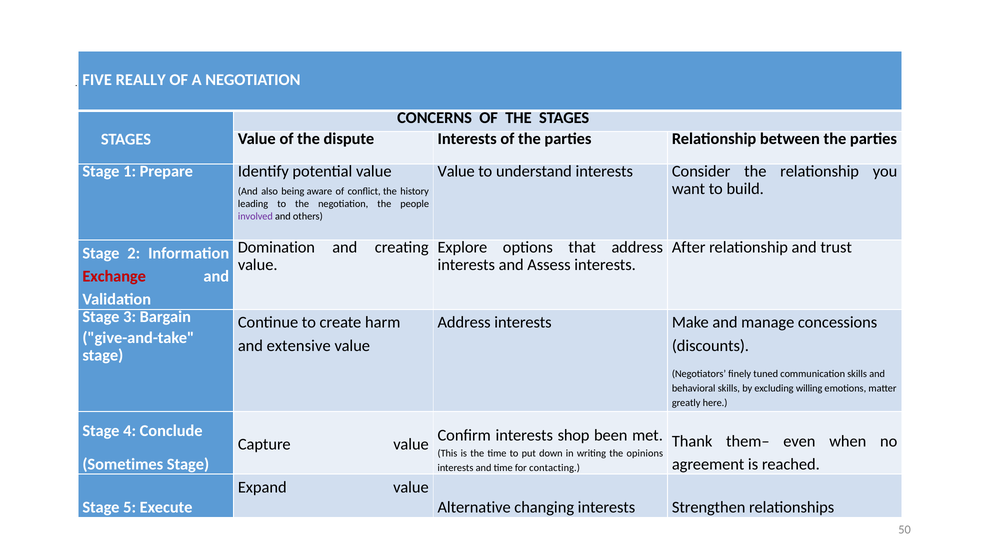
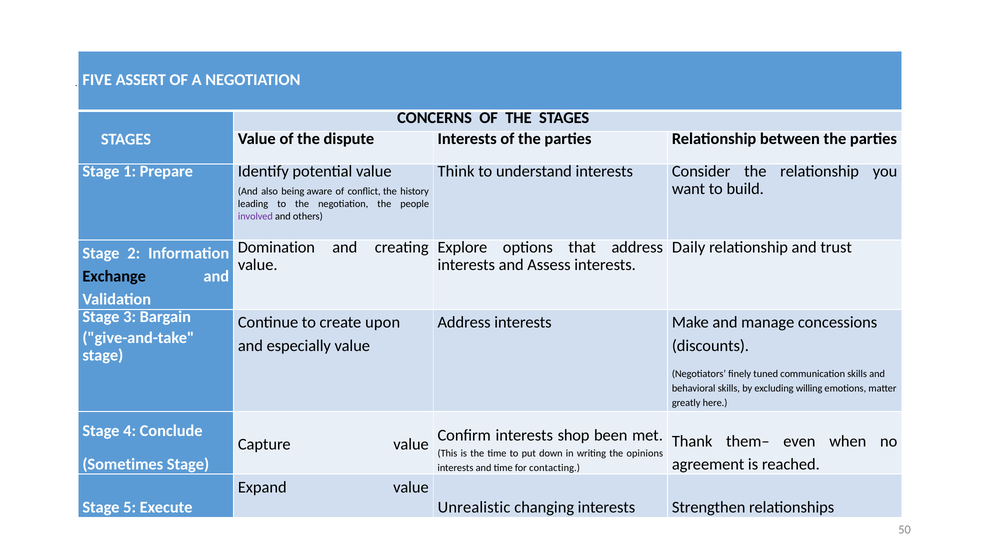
REALLY: REALLY -> ASSERT
Value at (456, 171): Value -> Think
After: After -> Daily
Exchange colour: red -> black
harm: harm -> upon
extensive: extensive -> especially
Alternative: Alternative -> Unrealistic
